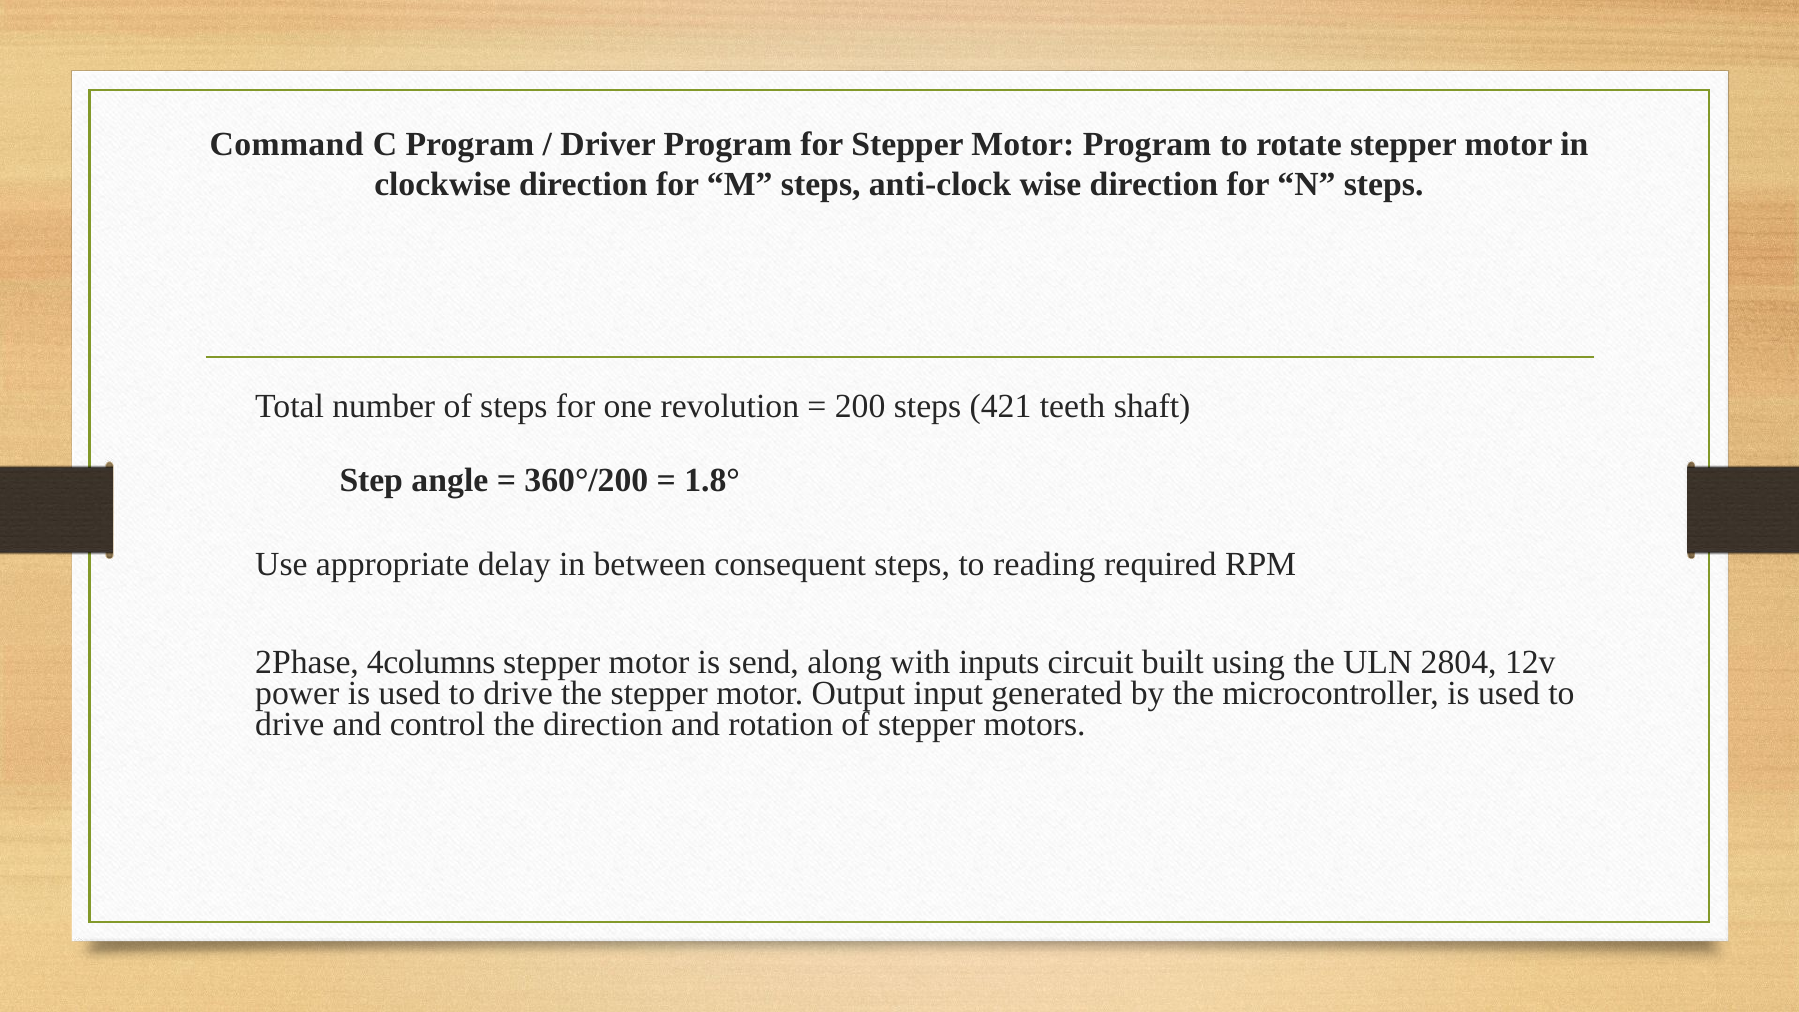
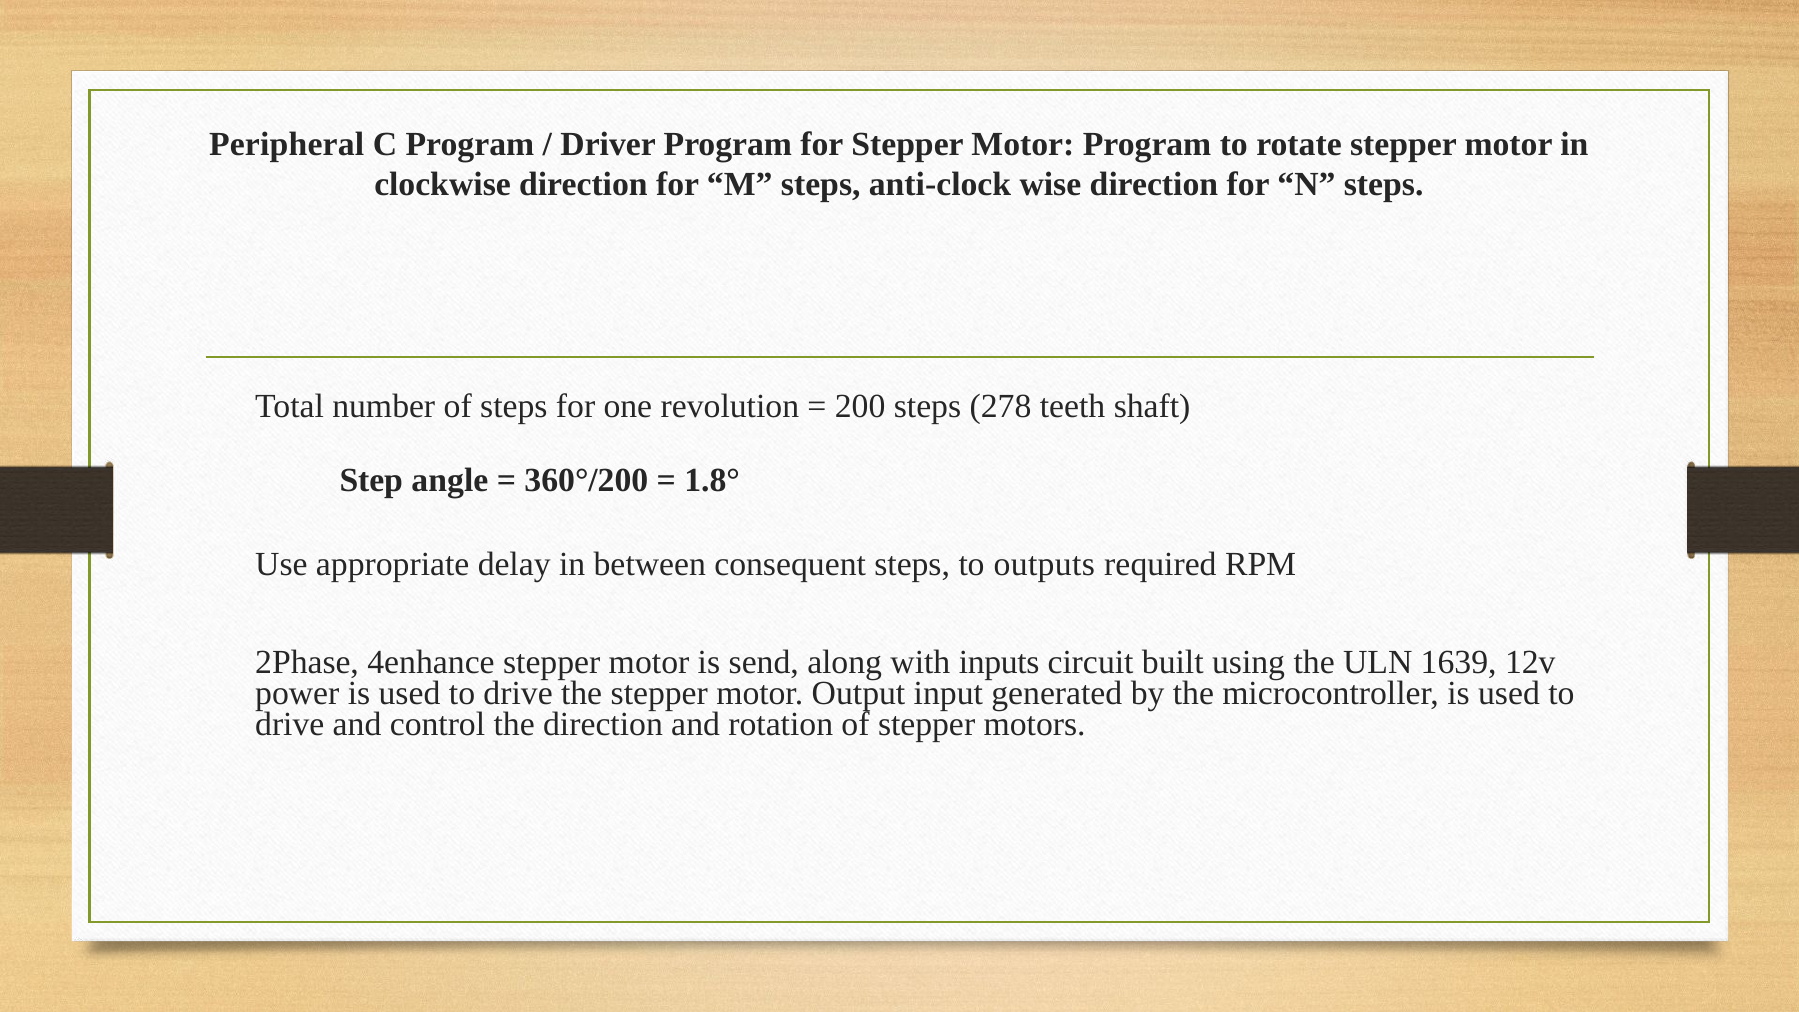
Command: Command -> Peripheral
421: 421 -> 278
reading: reading -> outputs
4columns: 4columns -> 4enhance
2804: 2804 -> 1639
